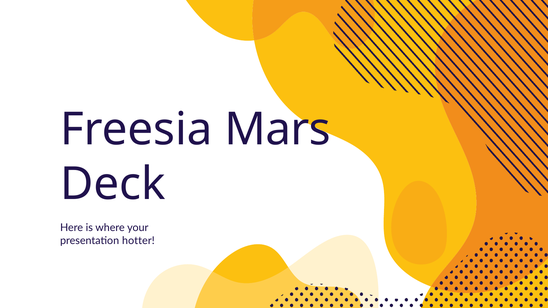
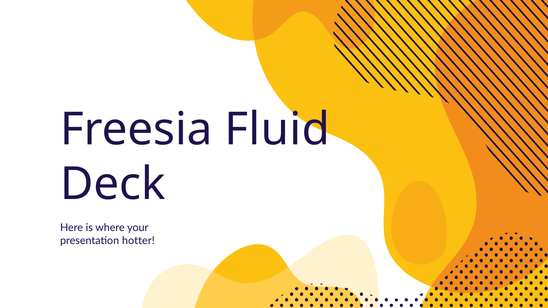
Mars: Mars -> Fluid
